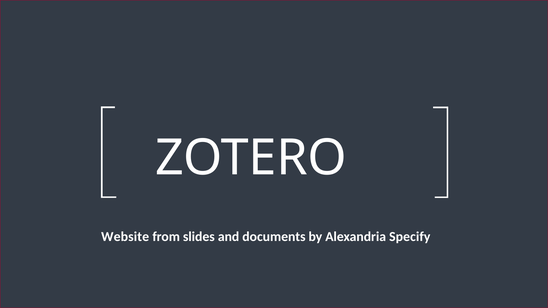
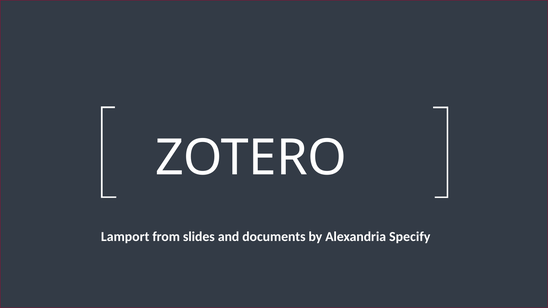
Website: Website -> Lamport
